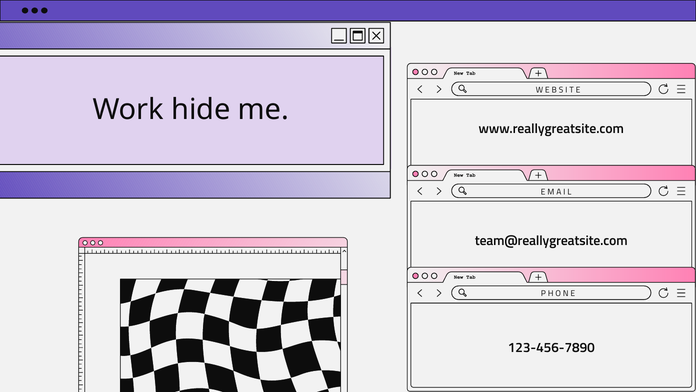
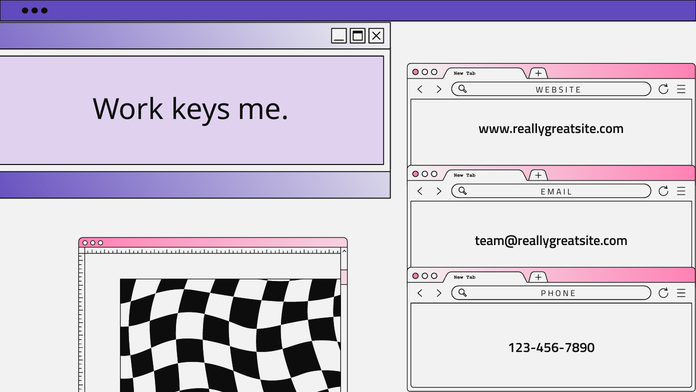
hide: hide -> keys
